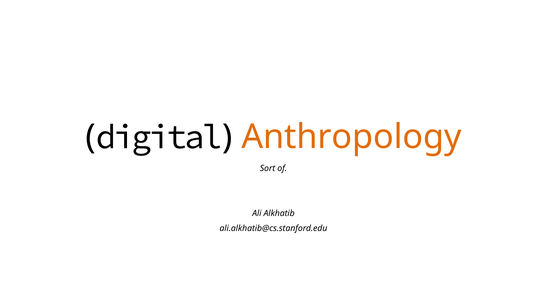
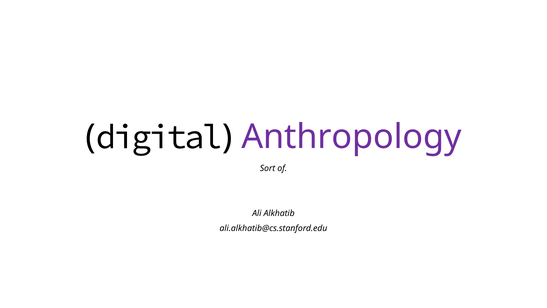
Anthropology colour: orange -> purple
